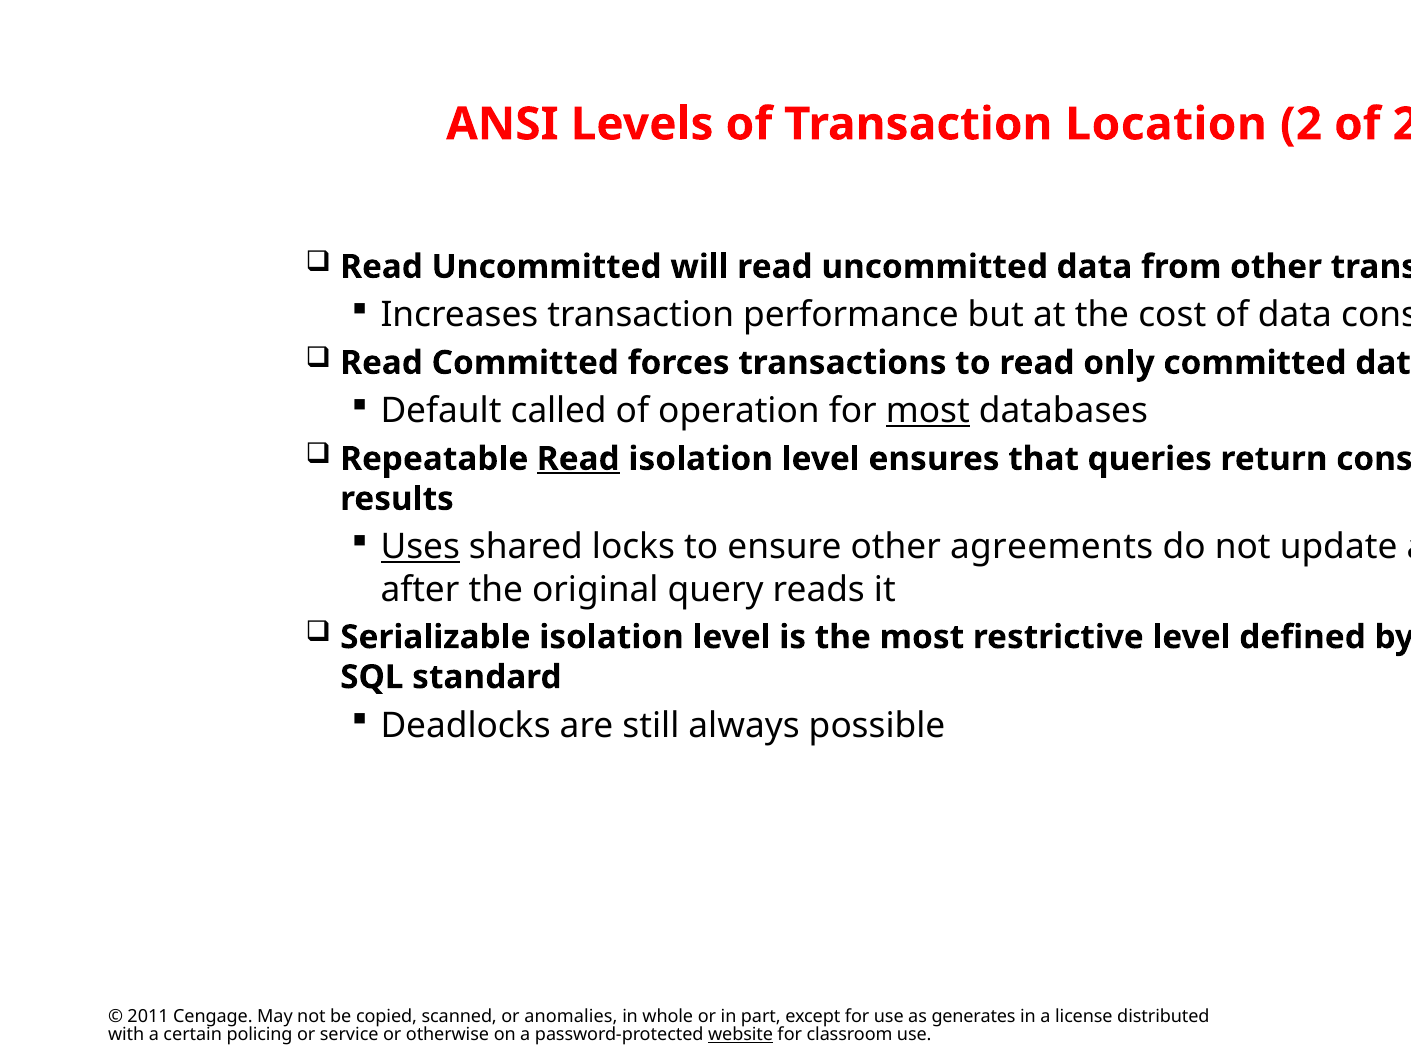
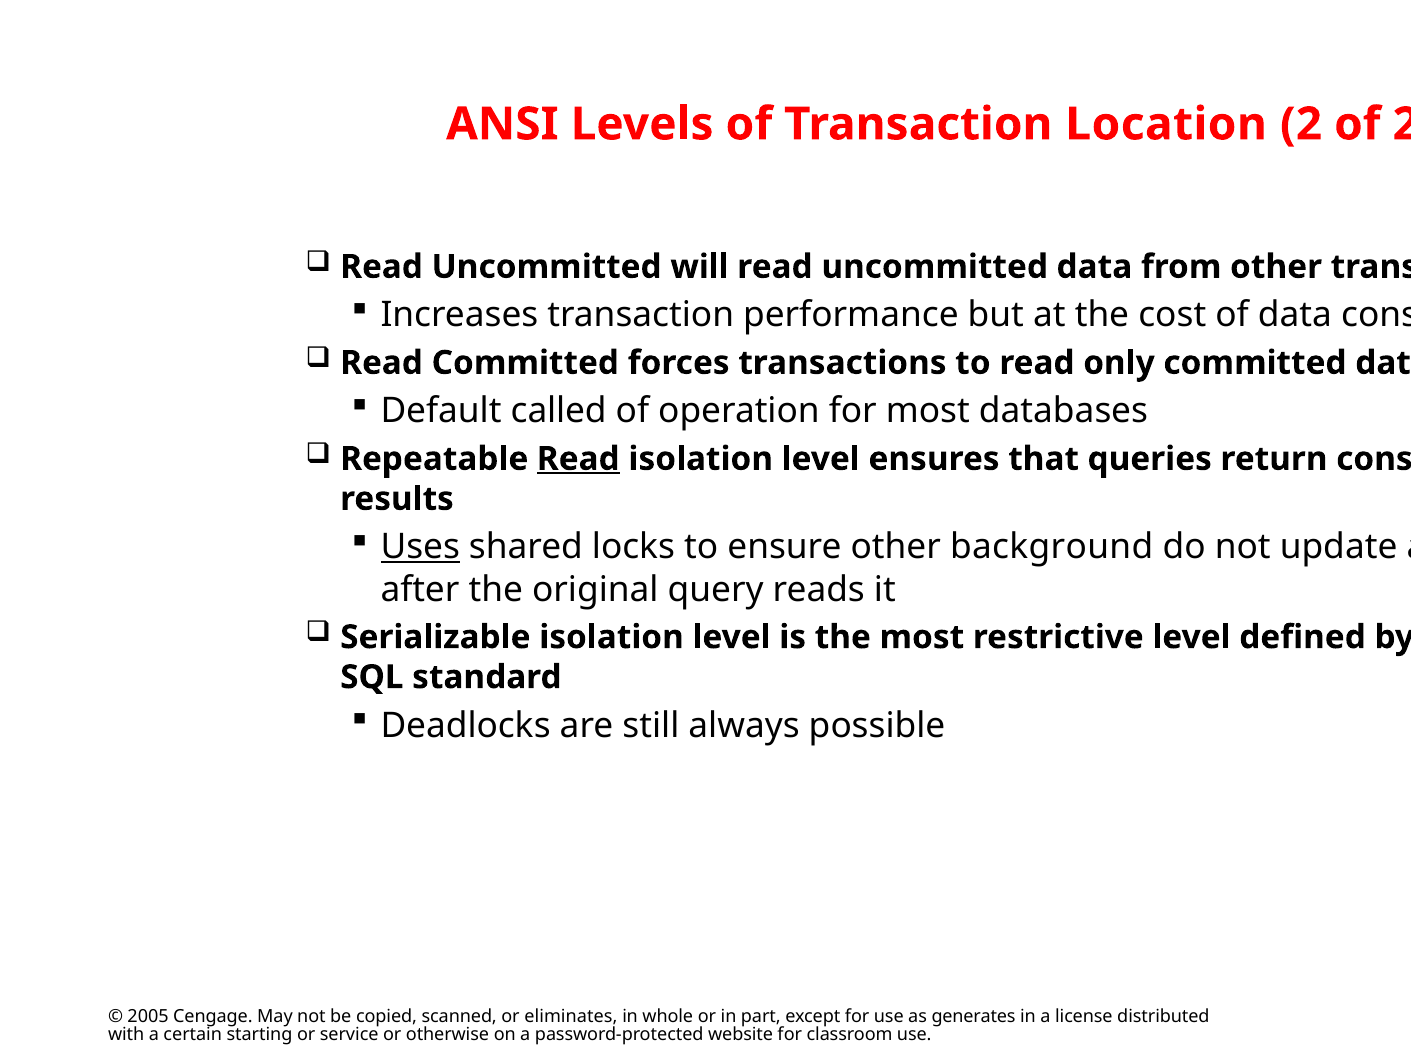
most at (928, 411) underline: present -> none
agreements: agreements -> background
2011: 2011 -> 2005
anomalies: anomalies -> eliminates
policing: policing -> starting
website underline: present -> none
